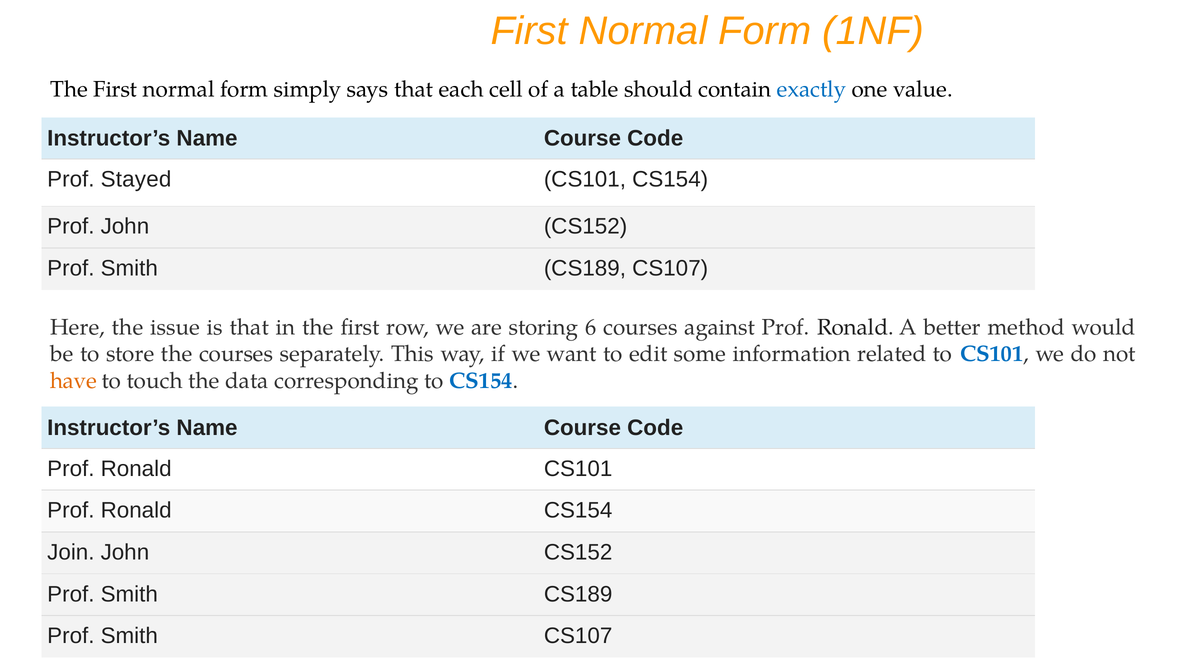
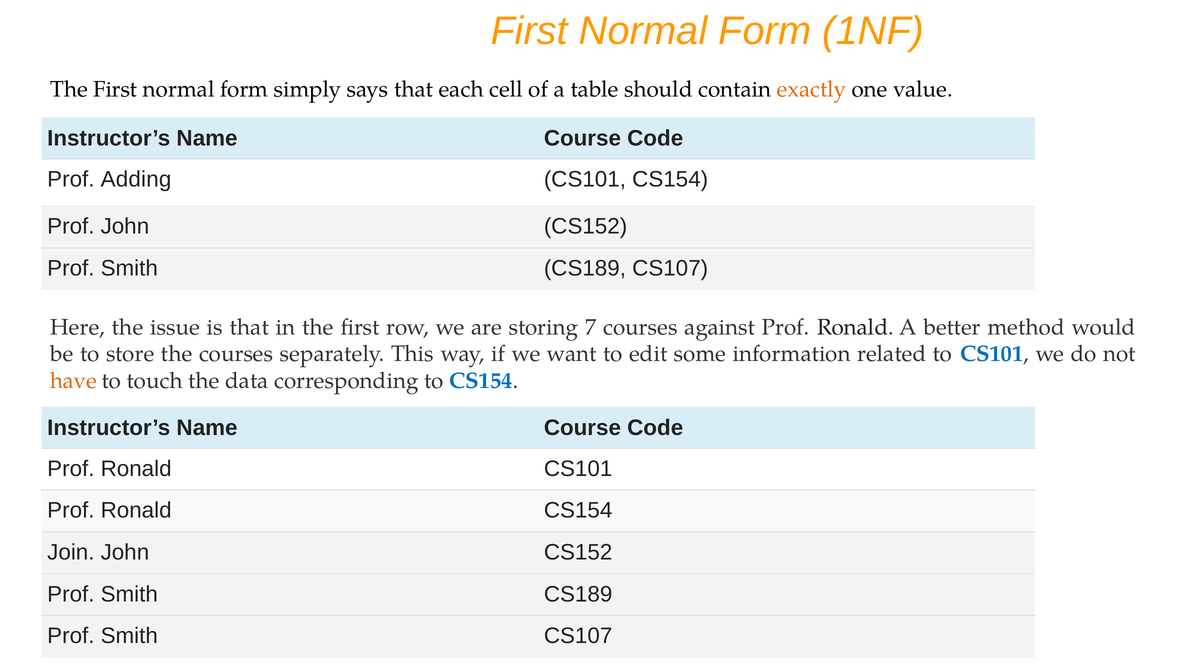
exactly colour: blue -> orange
Stayed: Stayed -> Adding
6: 6 -> 7
